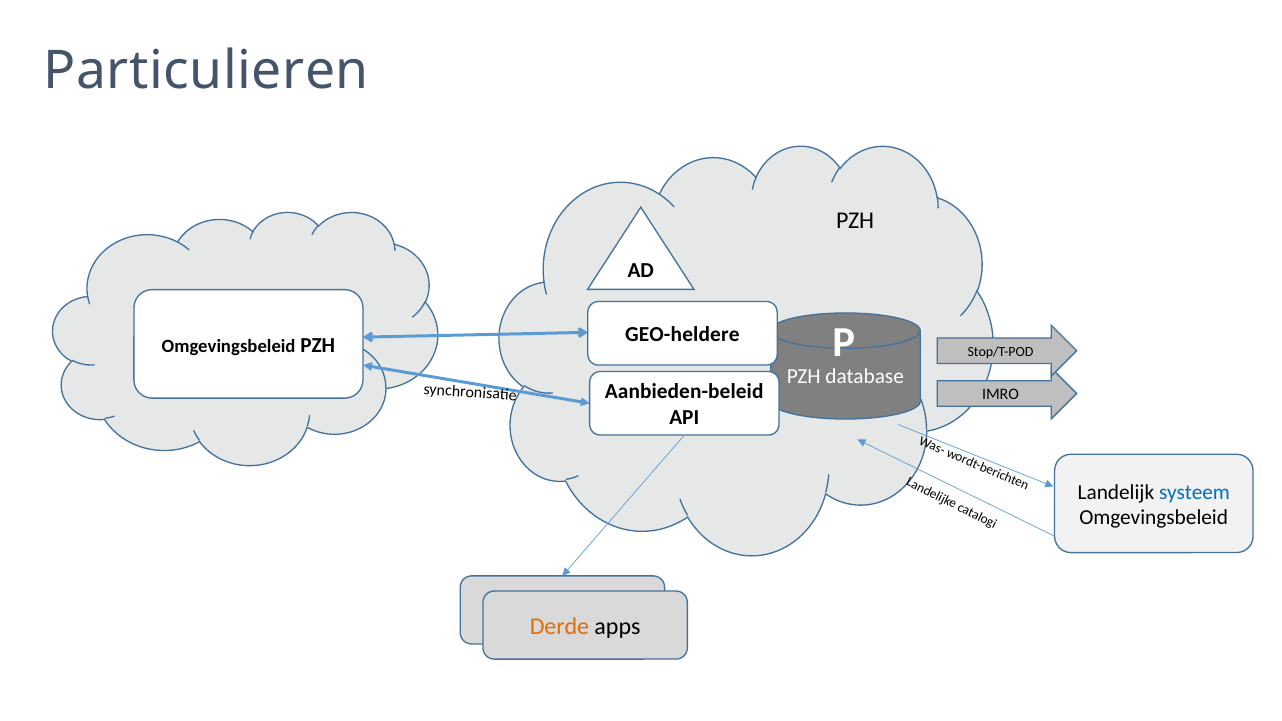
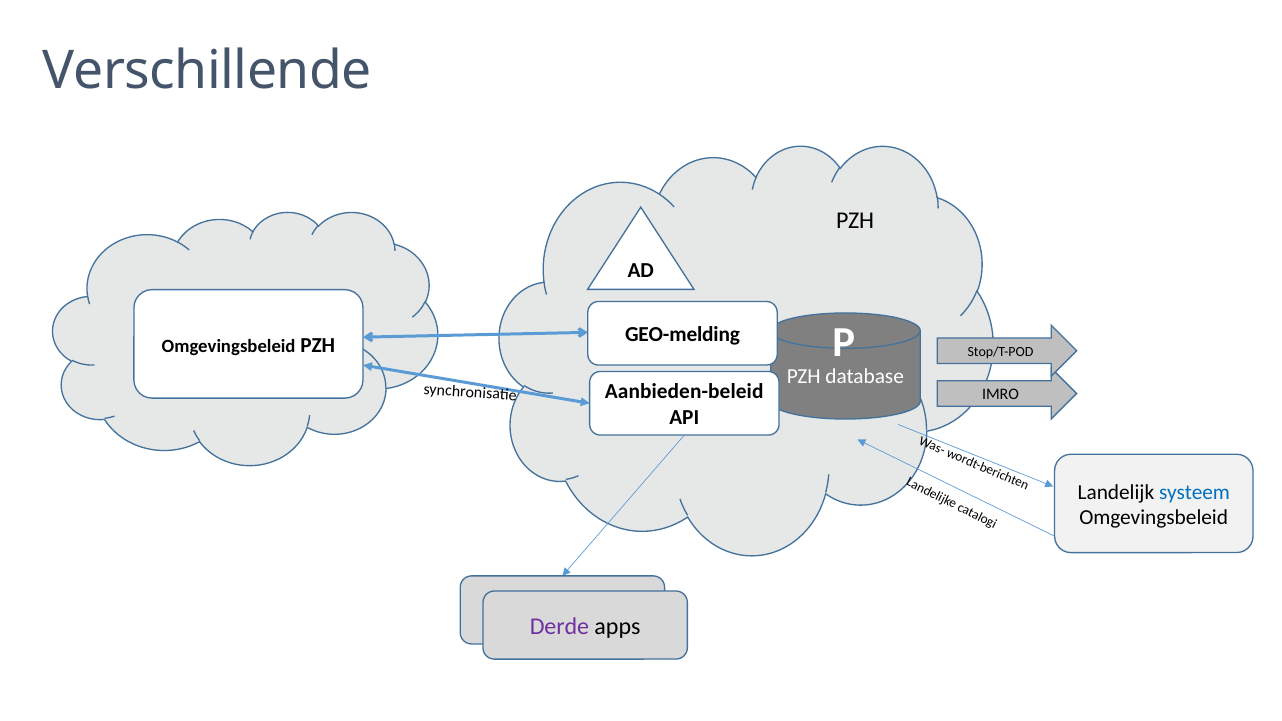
Particulieren: Particulieren -> Verschillende
GEO-heldere: GEO-heldere -> GEO-melding
Derde colour: orange -> purple
